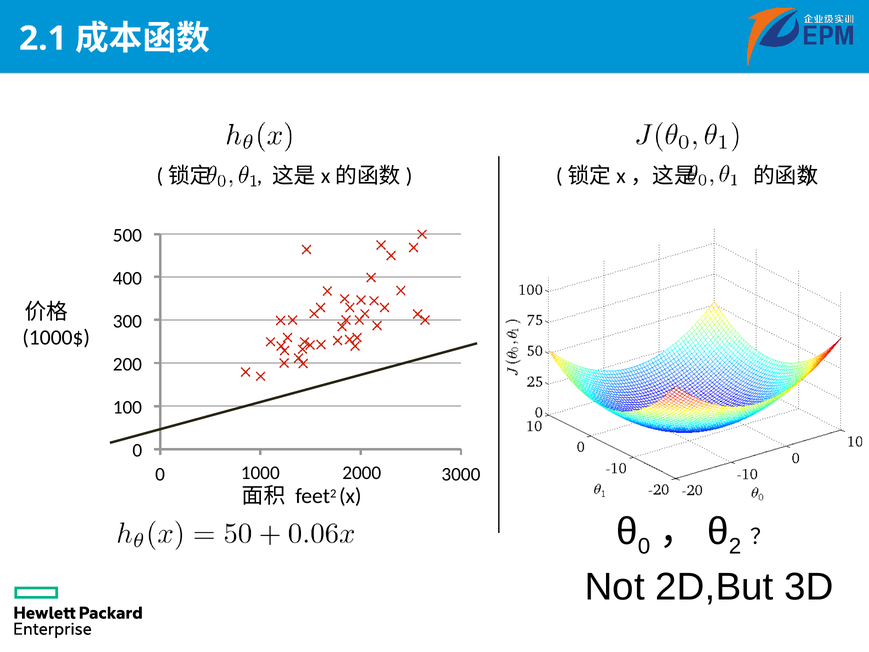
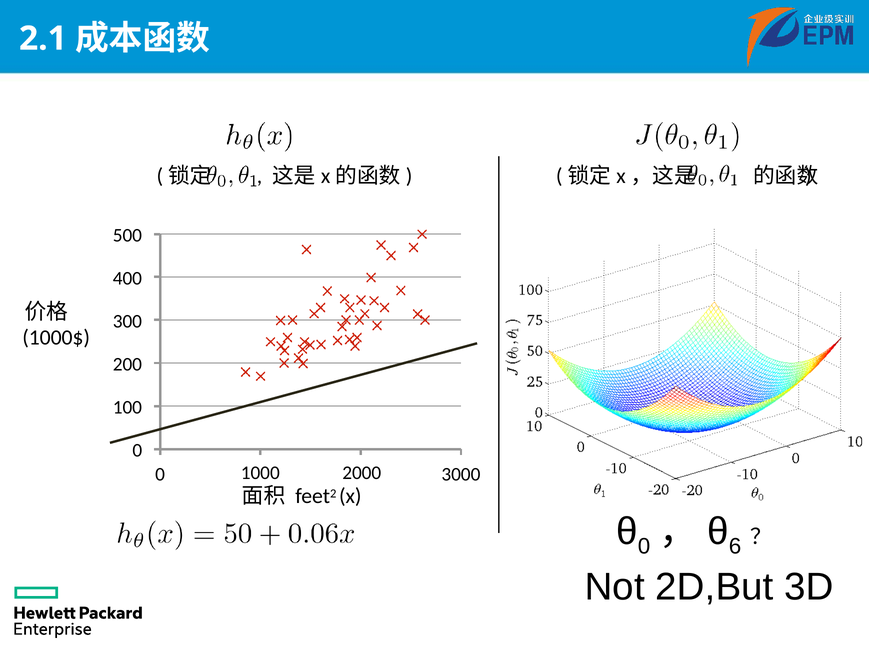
2 at (735, 546): 2 -> 6
